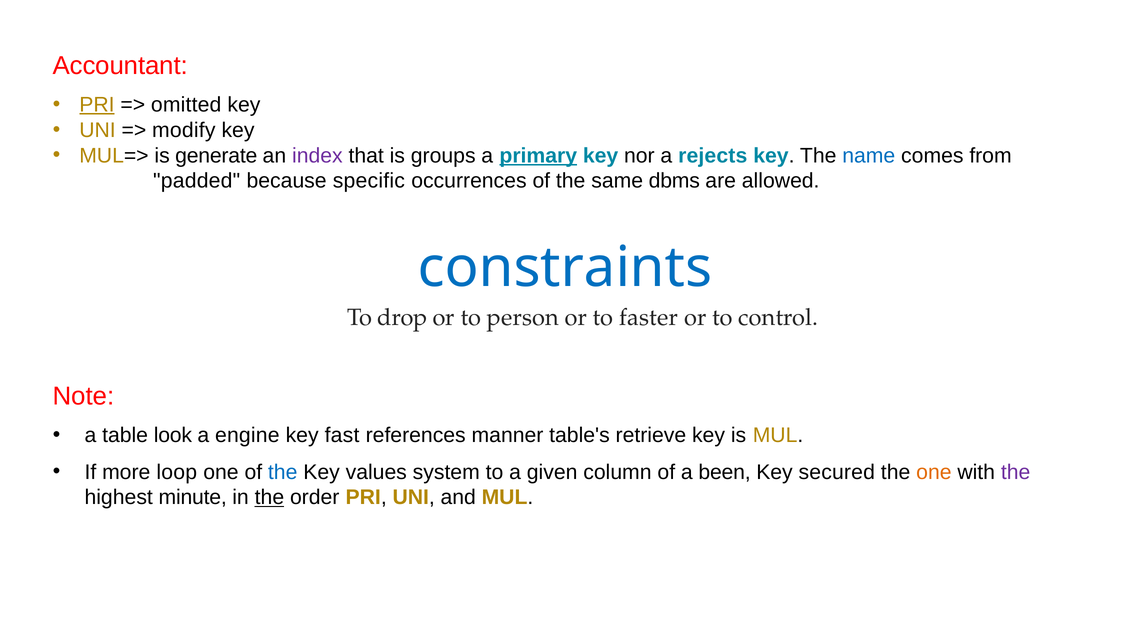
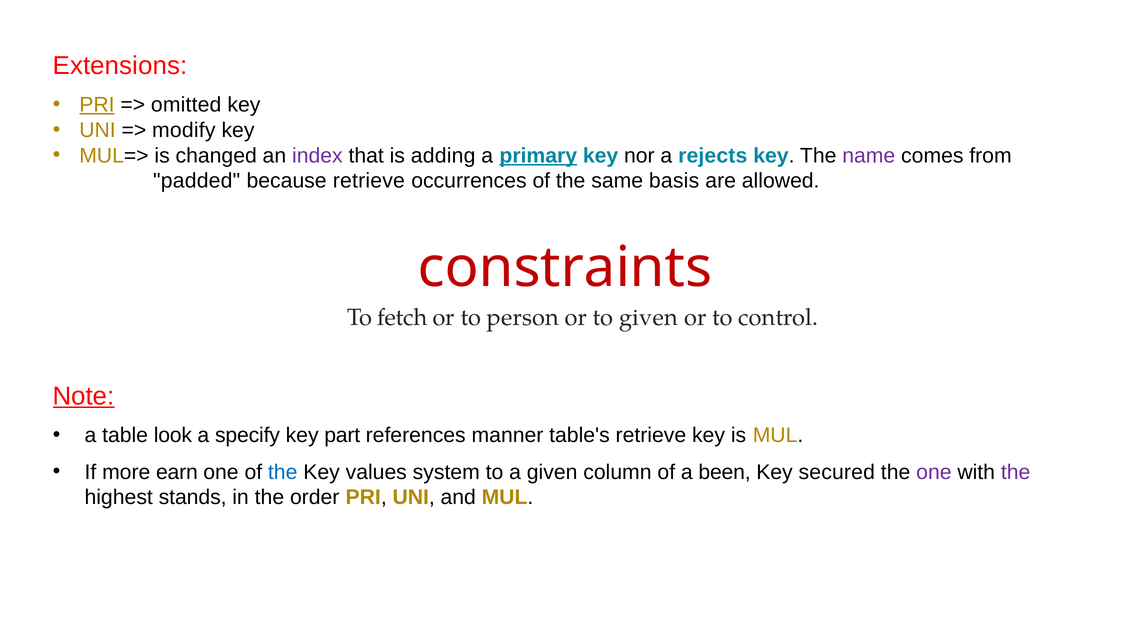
Accountant: Accountant -> Extensions
generate: generate -> changed
groups: groups -> adding
name colour: blue -> purple
because specific: specific -> retrieve
dbms: dbms -> basis
constraints colour: blue -> red
drop: drop -> fetch
to faster: faster -> given
Note underline: none -> present
engine: engine -> specify
fast: fast -> part
loop: loop -> earn
one at (934, 472) colour: orange -> purple
minute: minute -> stands
the at (269, 498) underline: present -> none
